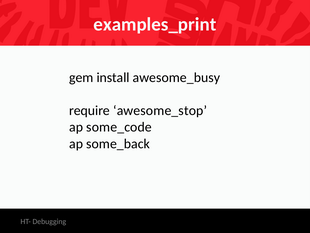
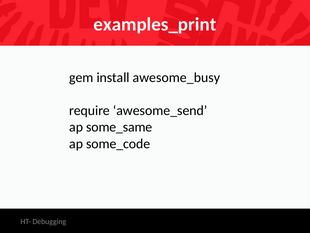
awesome_stop: awesome_stop -> awesome_send
some_code: some_code -> some_same
some_back: some_back -> some_code
